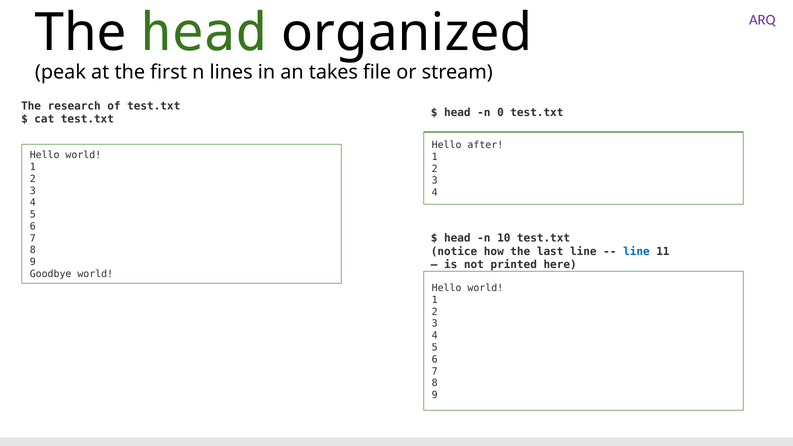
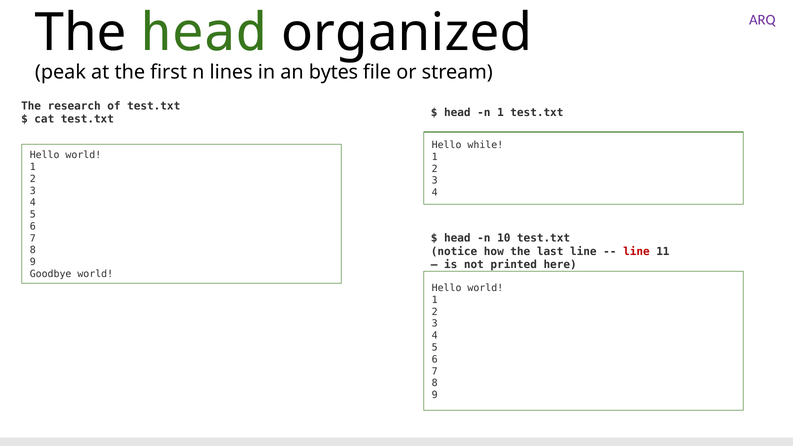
takes: takes -> bytes
n 0: 0 -> 1
after: after -> while
line at (636, 251) colour: blue -> red
